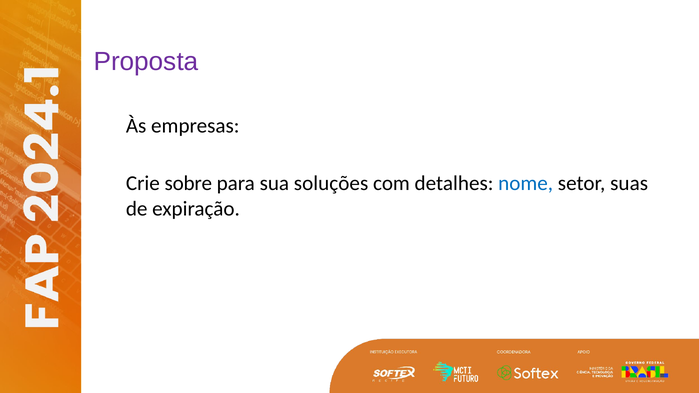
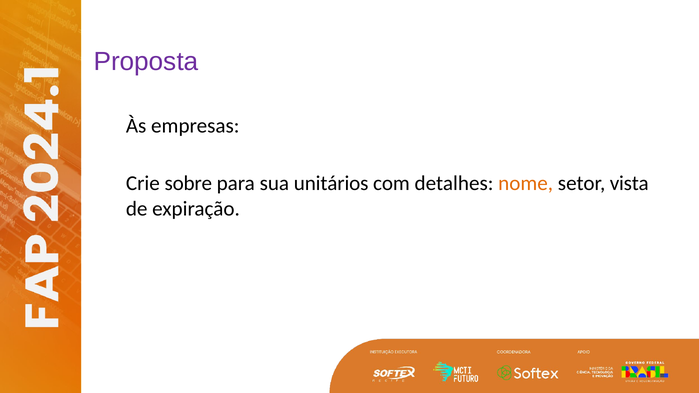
soluções: soluções -> unitários
nome colour: blue -> orange
suas: suas -> vista
